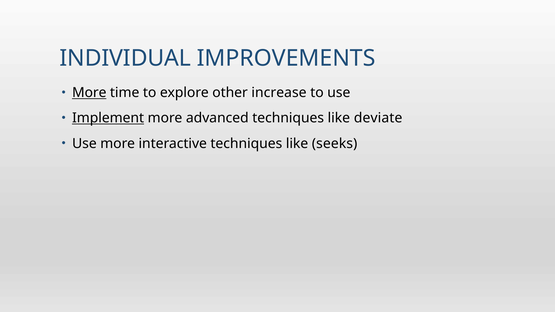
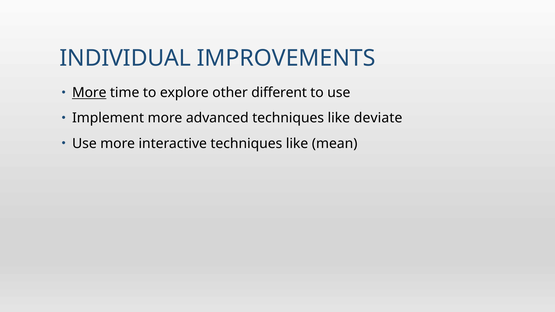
increase: increase -> different
Implement underline: present -> none
seeks: seeks -> mean
